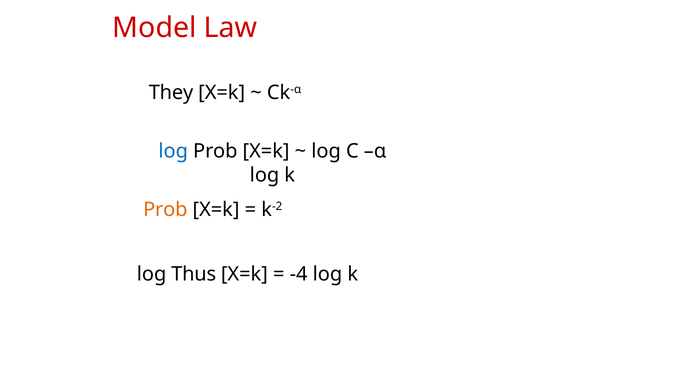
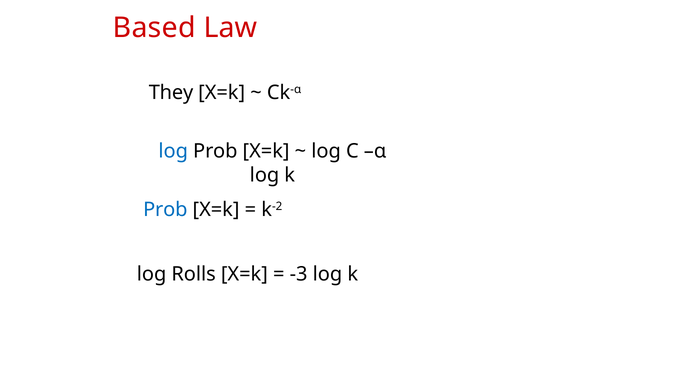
Model: Model -> Based
Prob at (165, 210) colour: orange -> blue
Thus: Thus -> Rolls
-4: -4 -> -3
